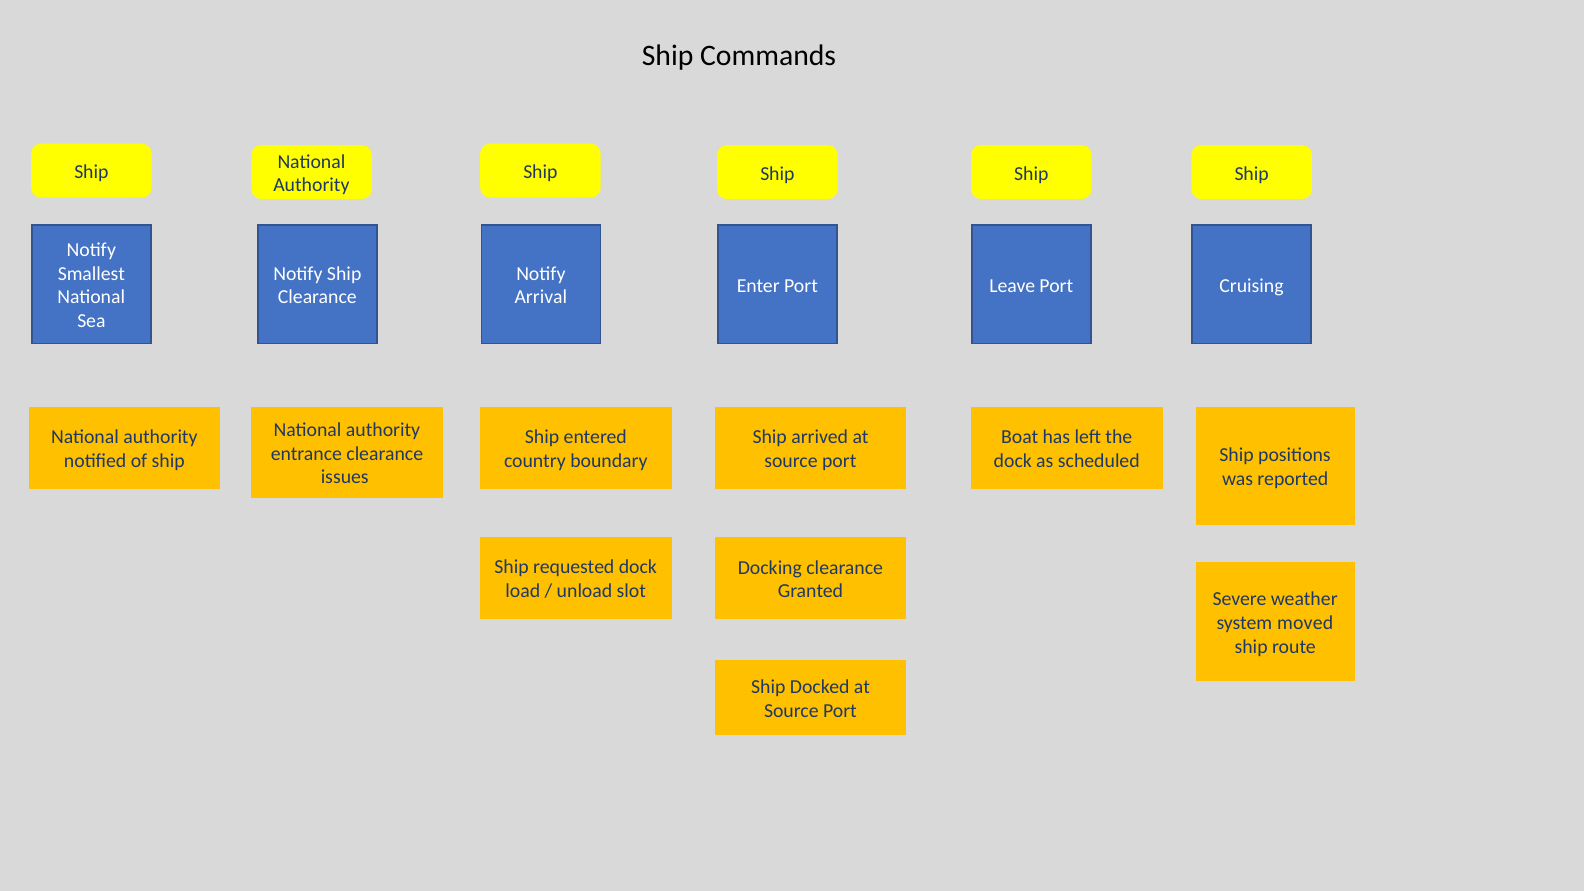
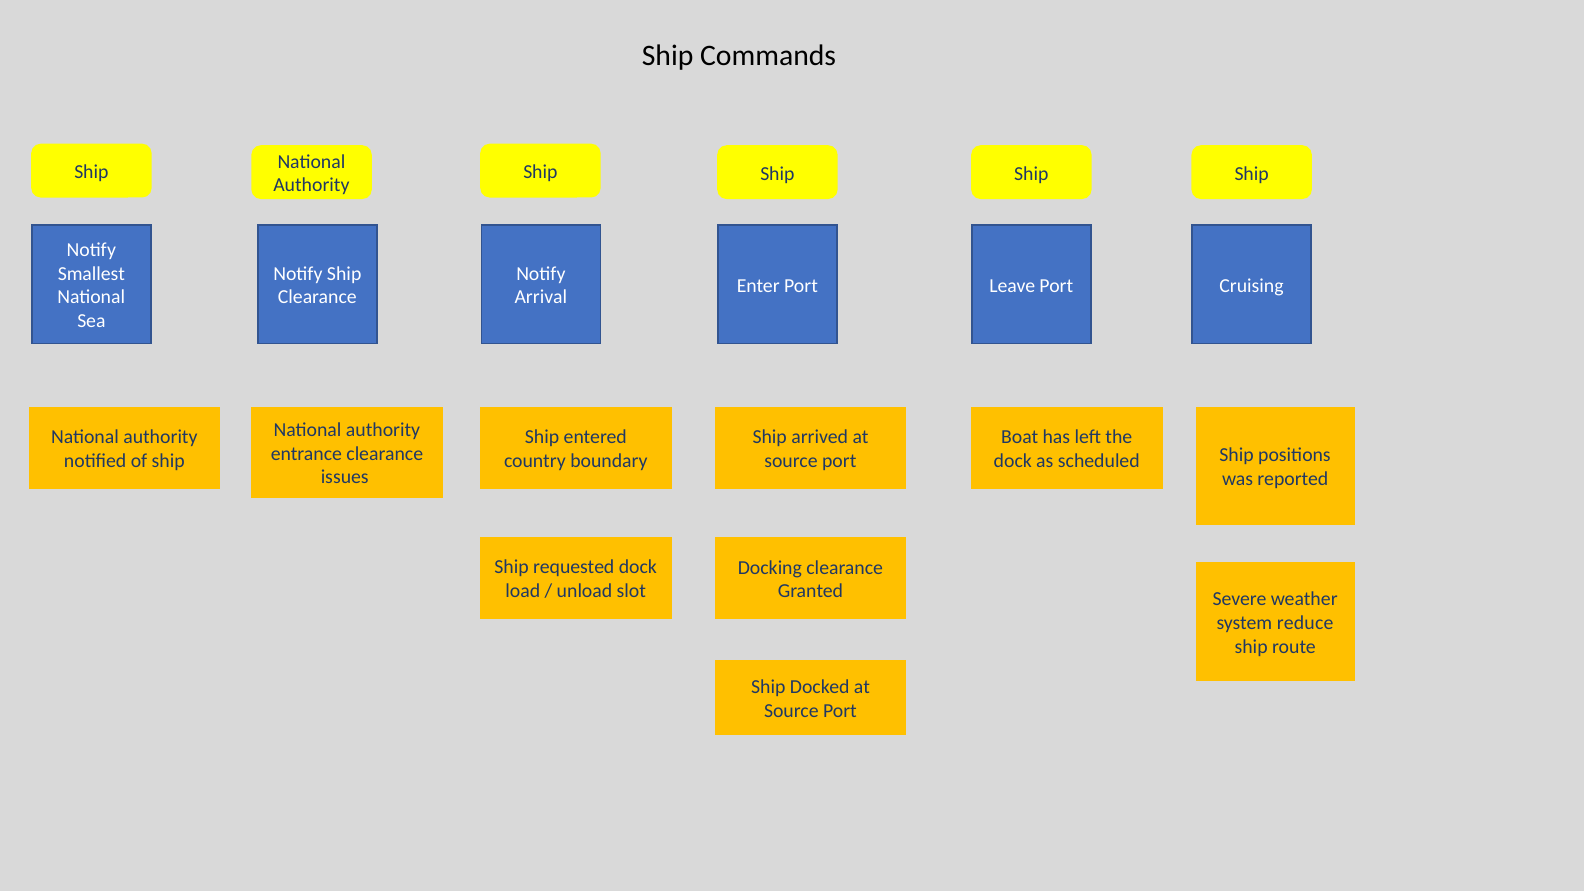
moved: moved -> reduce
